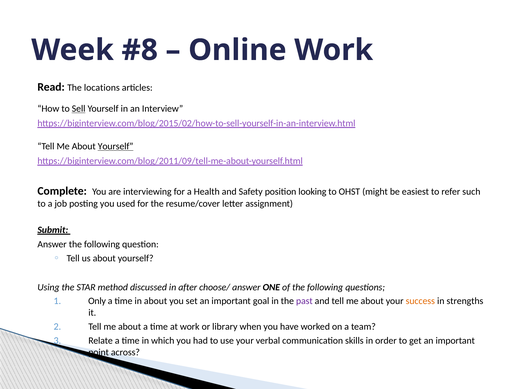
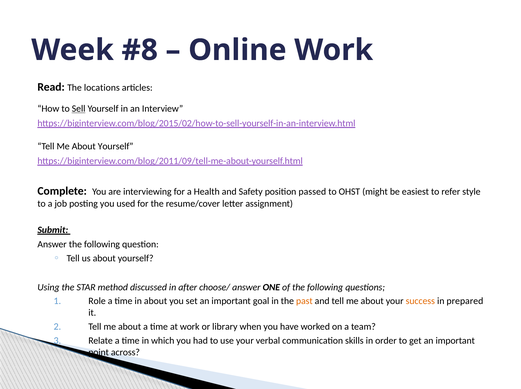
Yourself at (116, 146) underline: present -> none
looking: looking -> passed
such: such -> style
Only: Only -> Role
past colour: purple -> orange
strengths: strengths -> prepared
